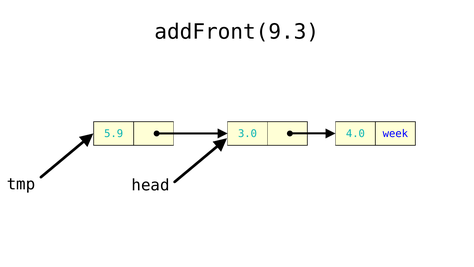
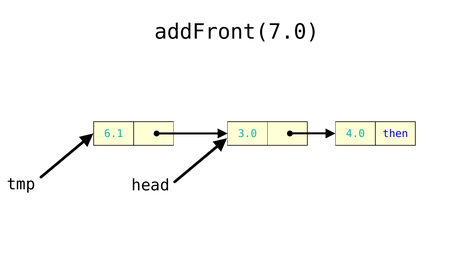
addFront(9.3: addFront(9.3 -> addFront(7.0
5.9: 5.9 -> 6.1
week: week -> then
